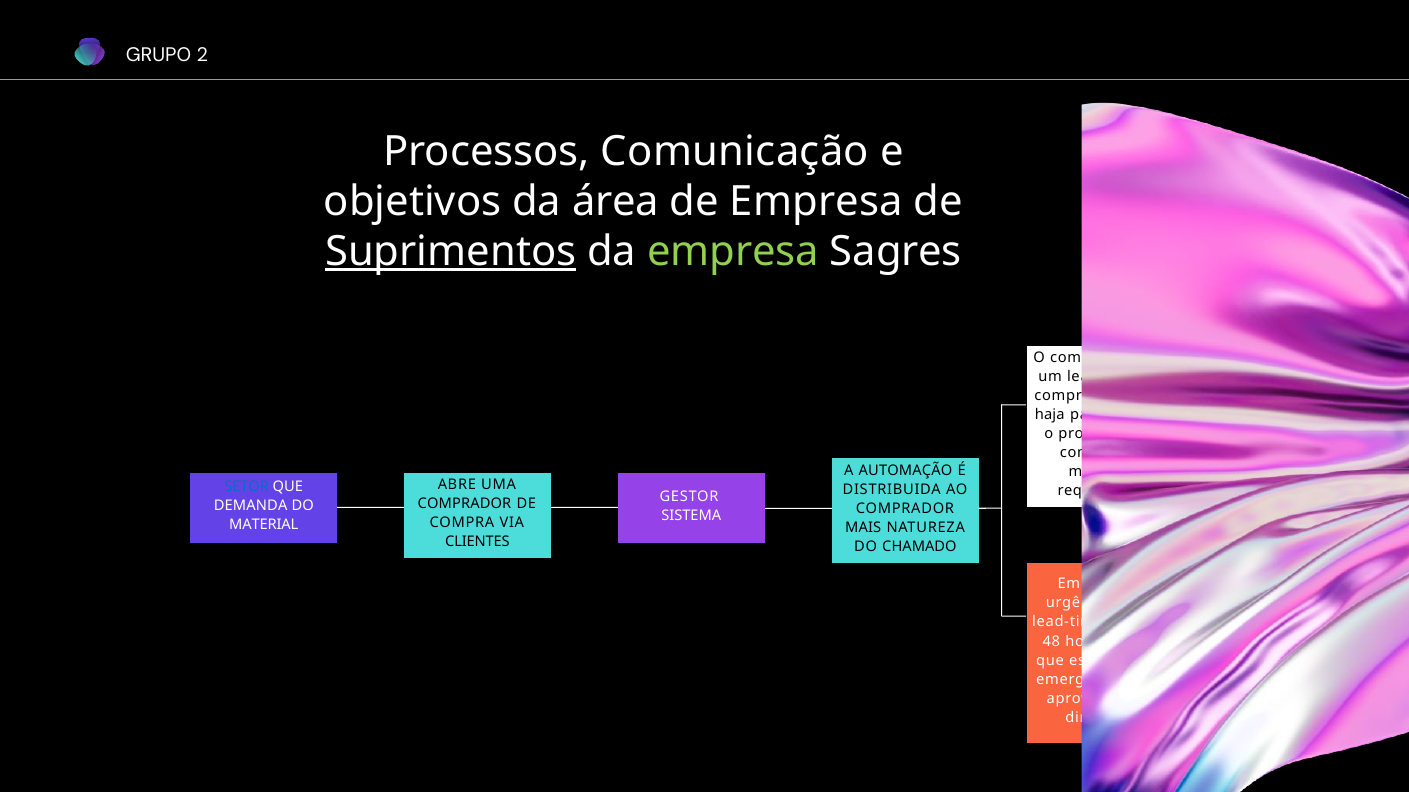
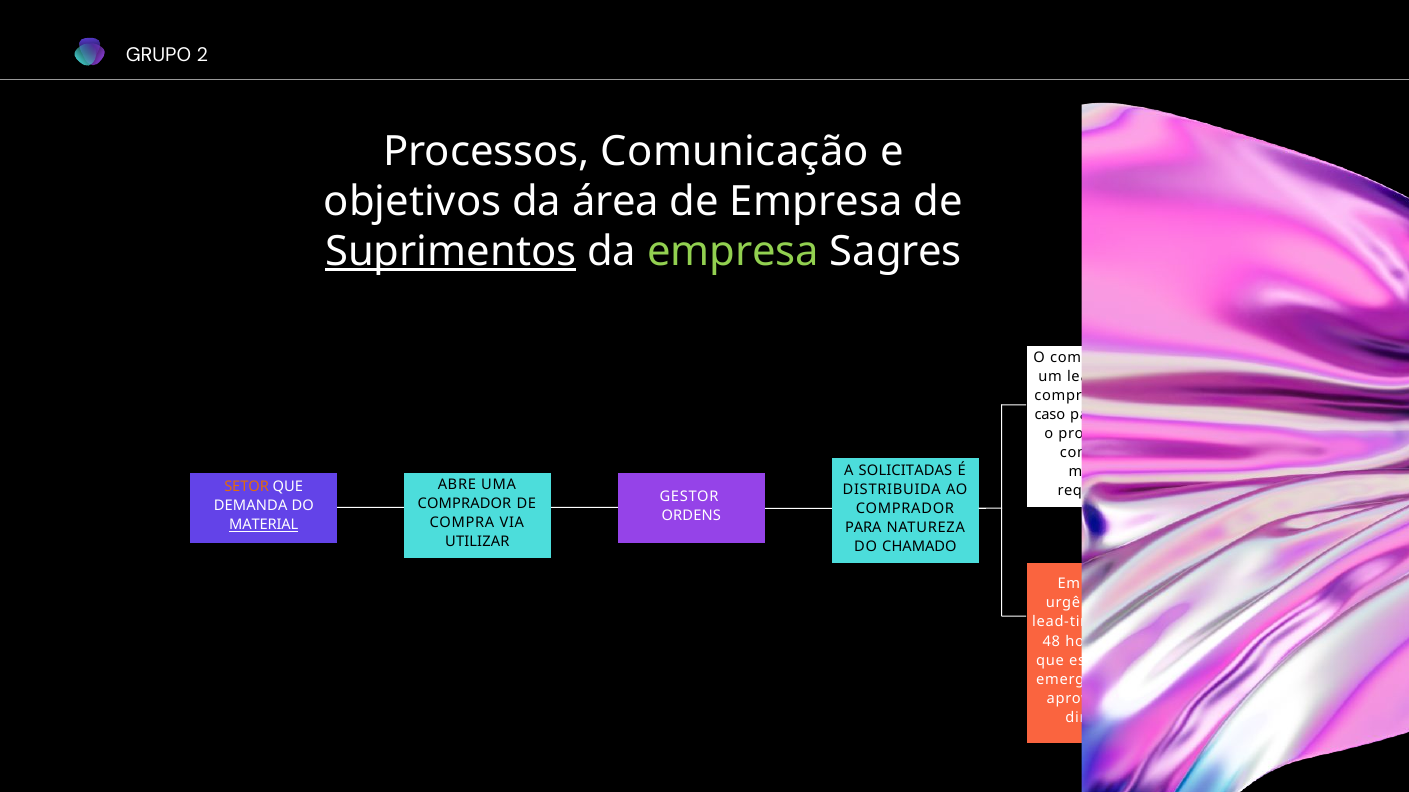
haja at (1050, 415): haja -> caso
AUTOMAÇÃO: AUTOMAÇÃO -> SOLICITADAS
SETOR colour: blue -> orange
SISTEMA: SISTEMA -> ORDENS
MATERIAL at (264, 525) underline: none -> present
MAIS at (863, 528): MAIS -> PARA
CLIENTES: CLIENTES -> UTILIZAR
